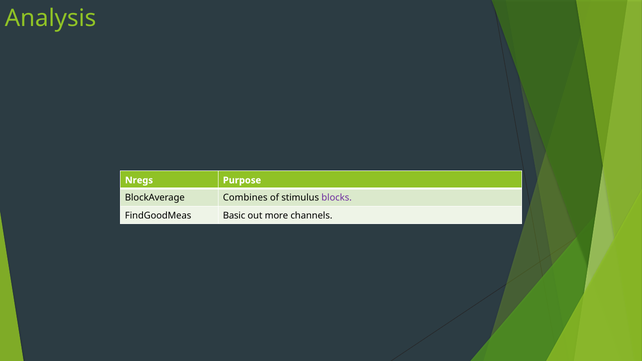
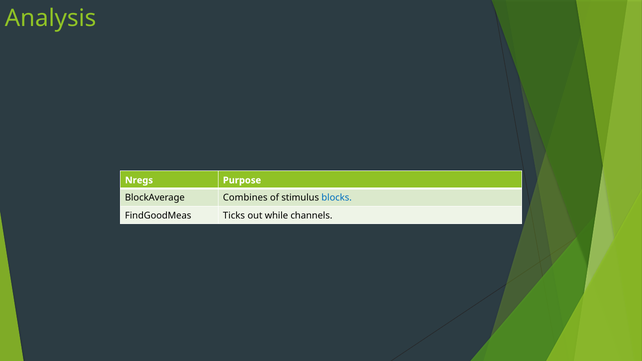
blocks colour: purple -> blue
Basic: Basic -> Ticks
more: more -> while
